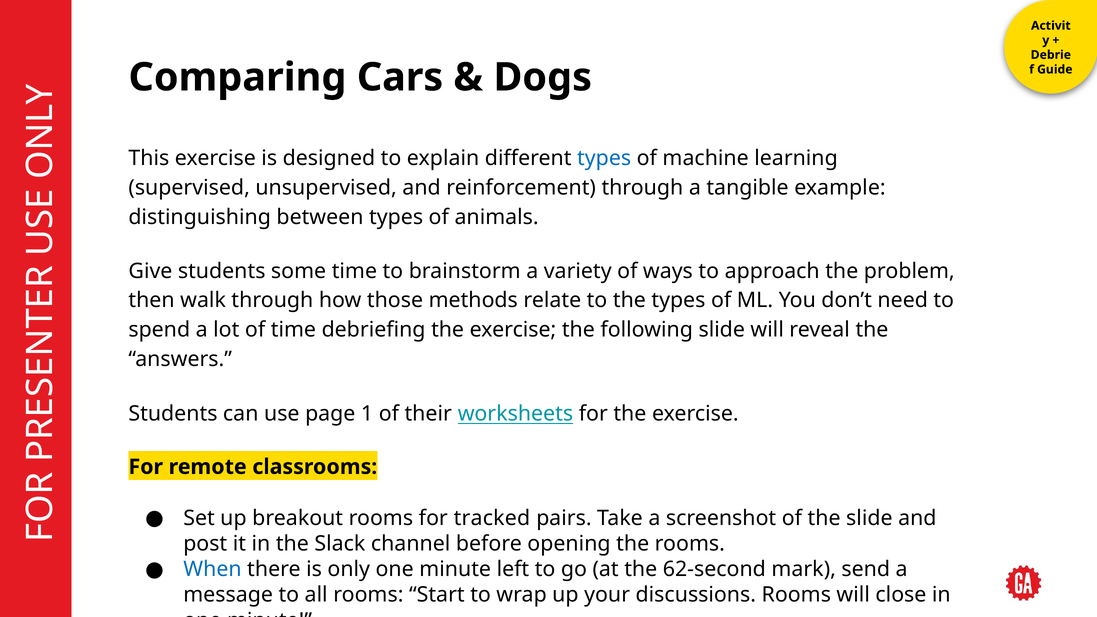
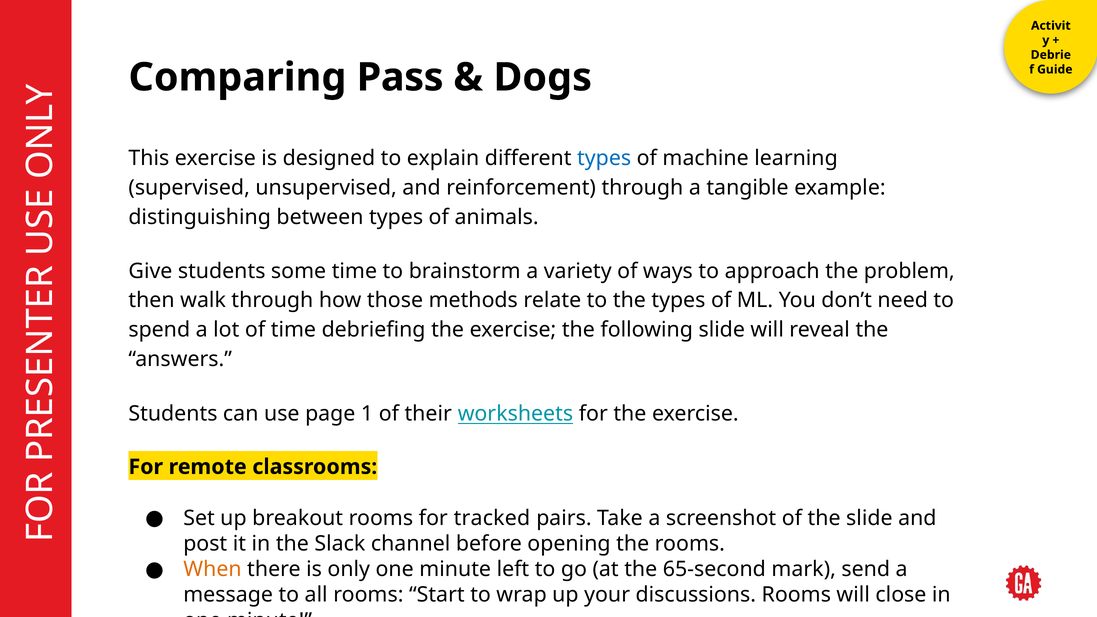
Cars: Cars -> Pass
When colour: blue -> orange
62-second: 62-second -> 65-second
